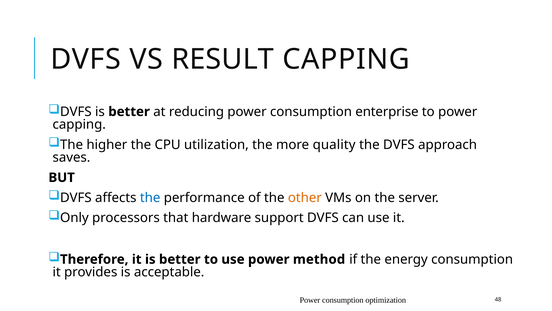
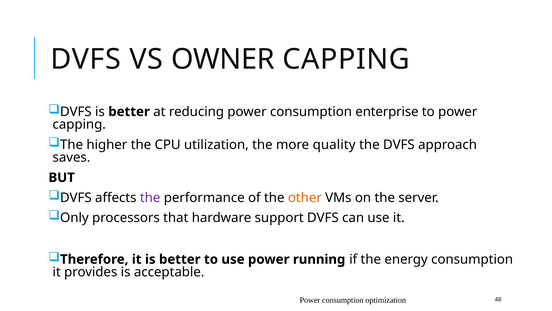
RESULT: RESULT -> OWNER
the at (150, 197) colour: blue -> purple
method: method -> running
